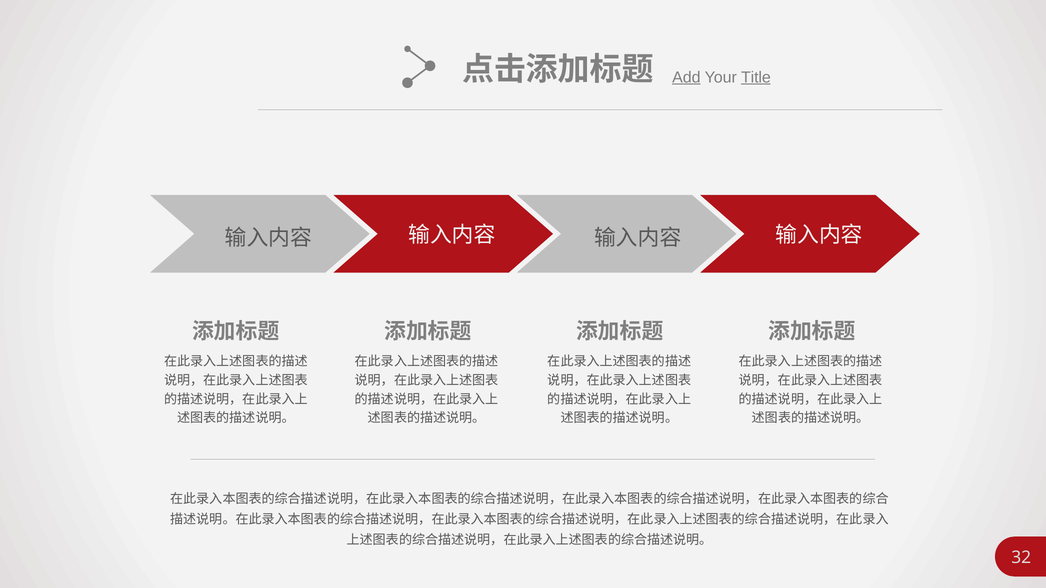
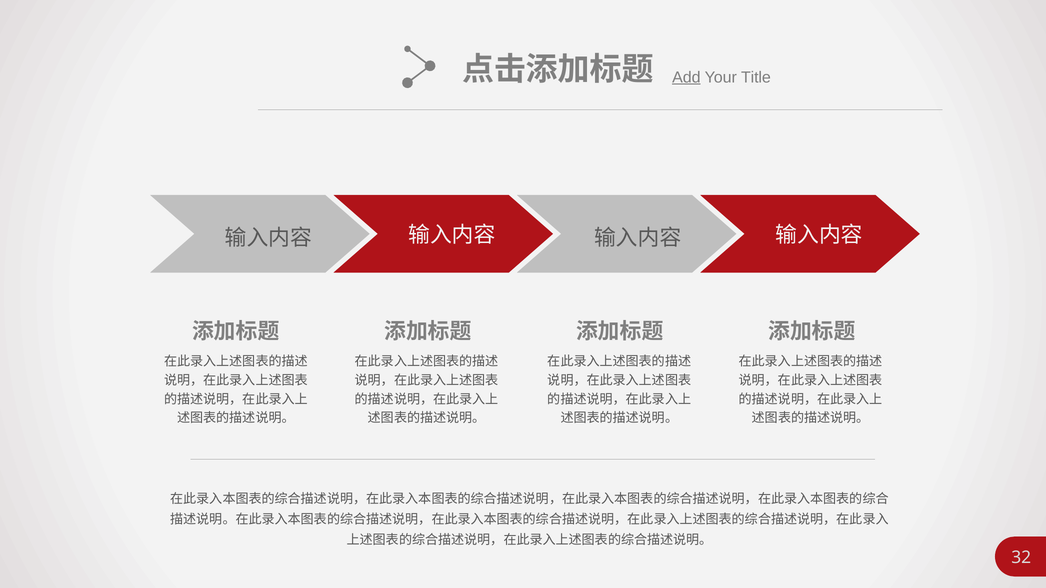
Title underline: present -> none
